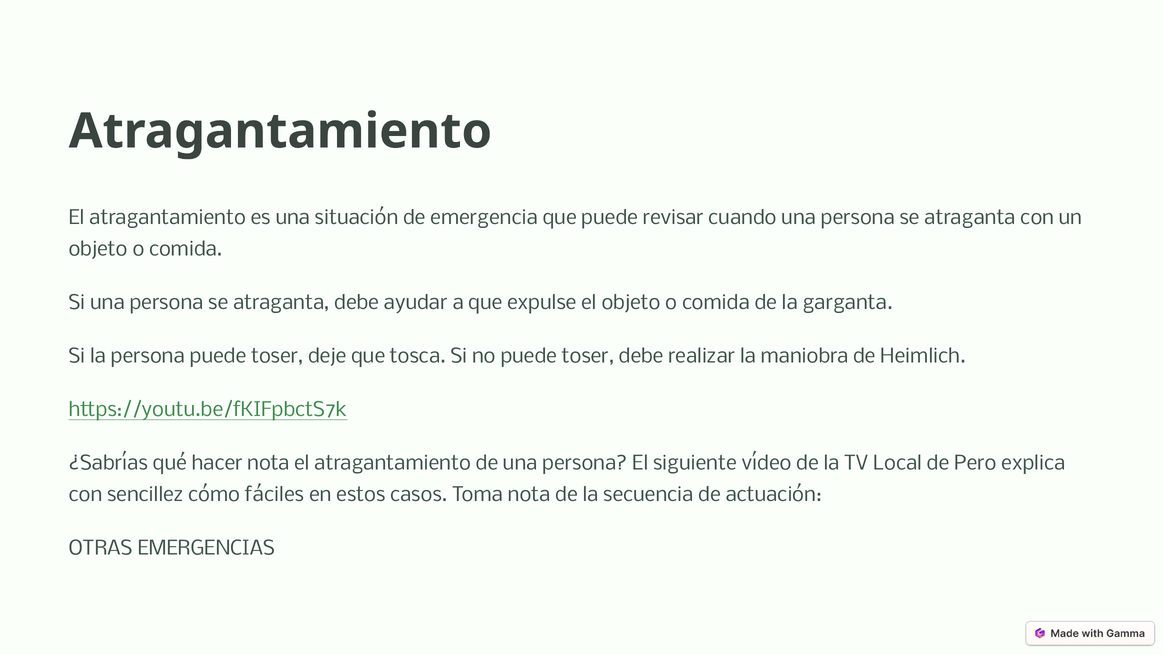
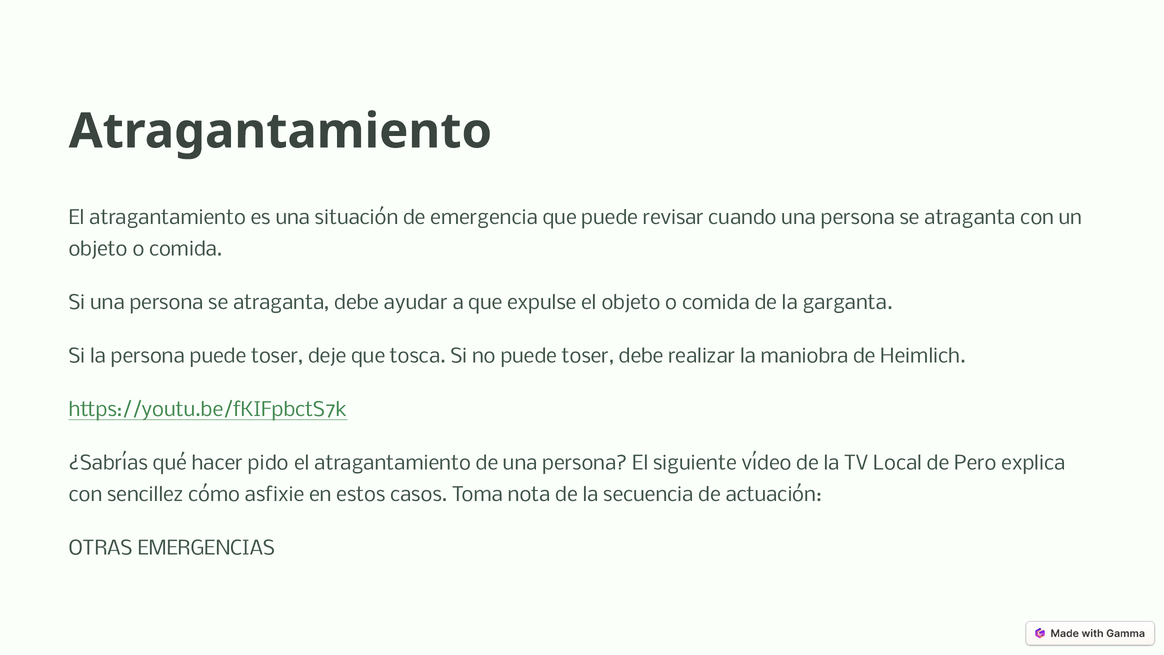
hacer nota: nota -> pido
fáciles: fáciles -> asfixie
